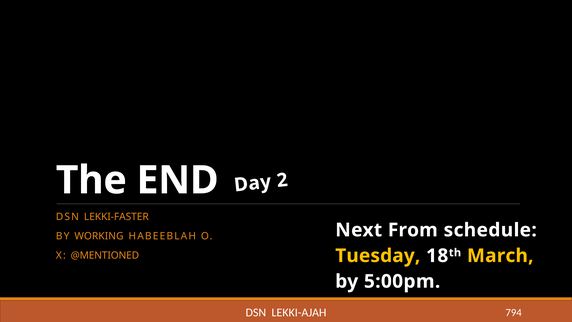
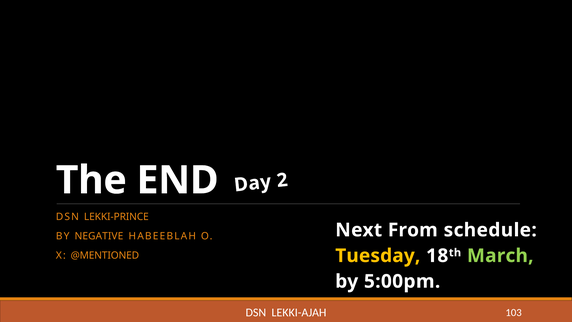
LEKKI-FASTER: LEKKI-FASTER -> LEKKI-PRINCE
WORKING: WORKING -> NEGATIVE
March colour: yellow -> light green
794: 794 -> 103
